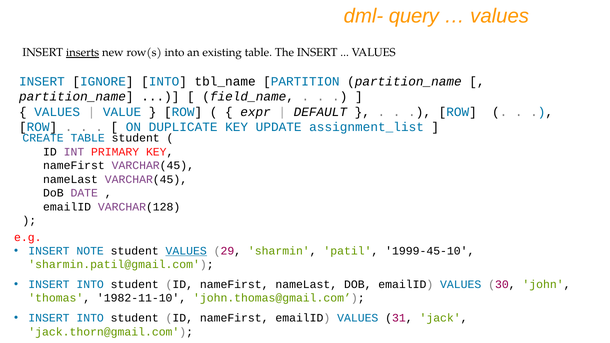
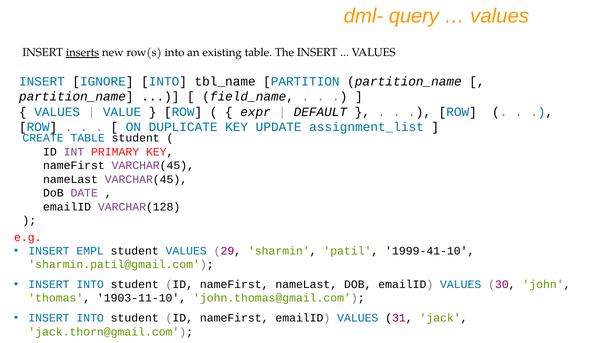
NOTE: NOTE -> EMPL
VALUES at (186, 251) underline: present -> none
1999-45-10: 1999-45-10 -> 1999-41-10
1982-11-10: 1982-11-10 -> 1903-11-10
